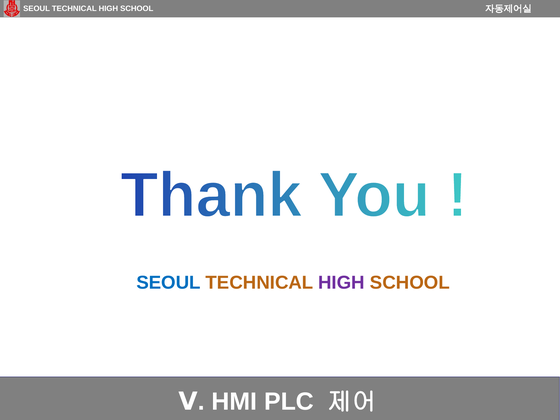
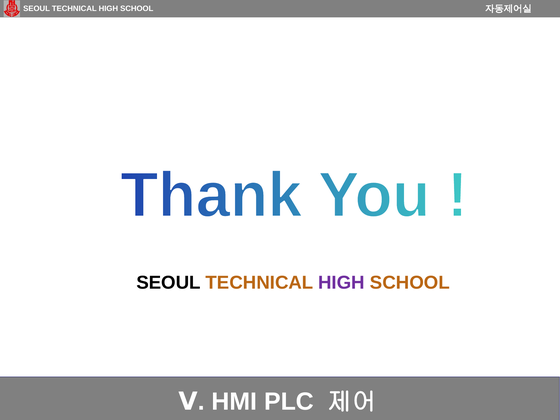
SEOUL at (169, 283) colour: blue -> black
